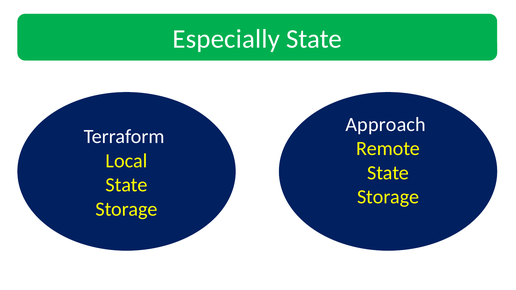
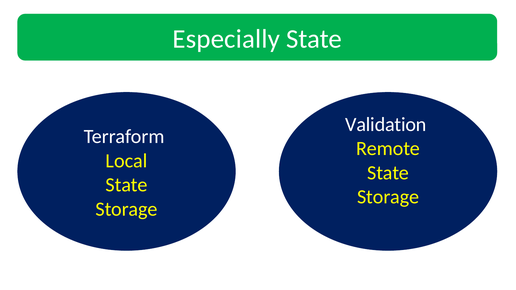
Approach: Approach -> Validation
